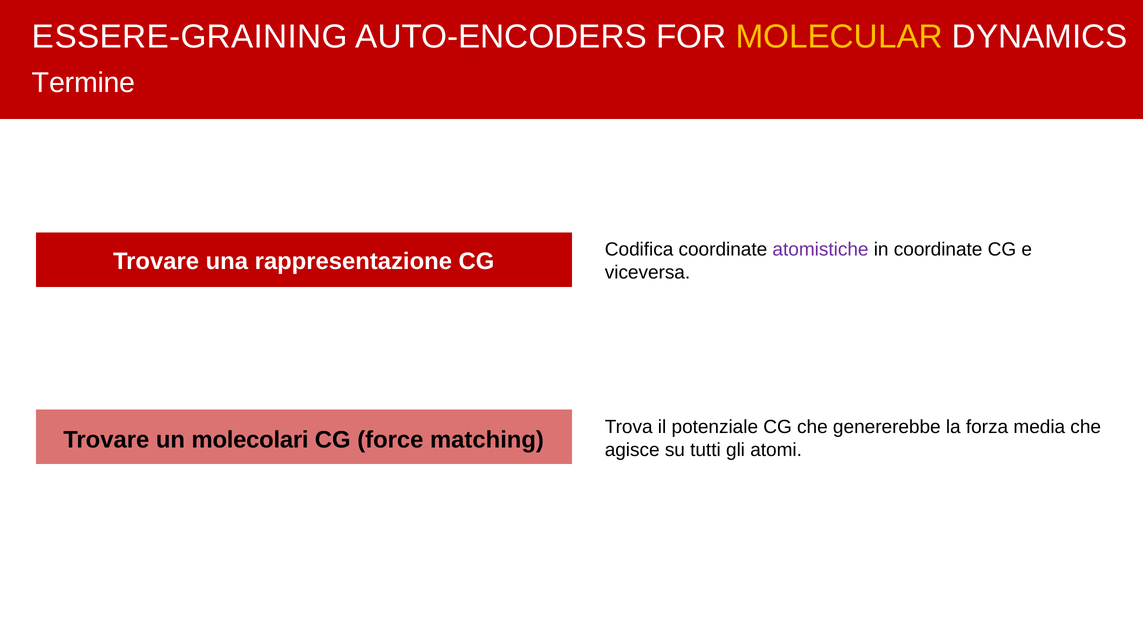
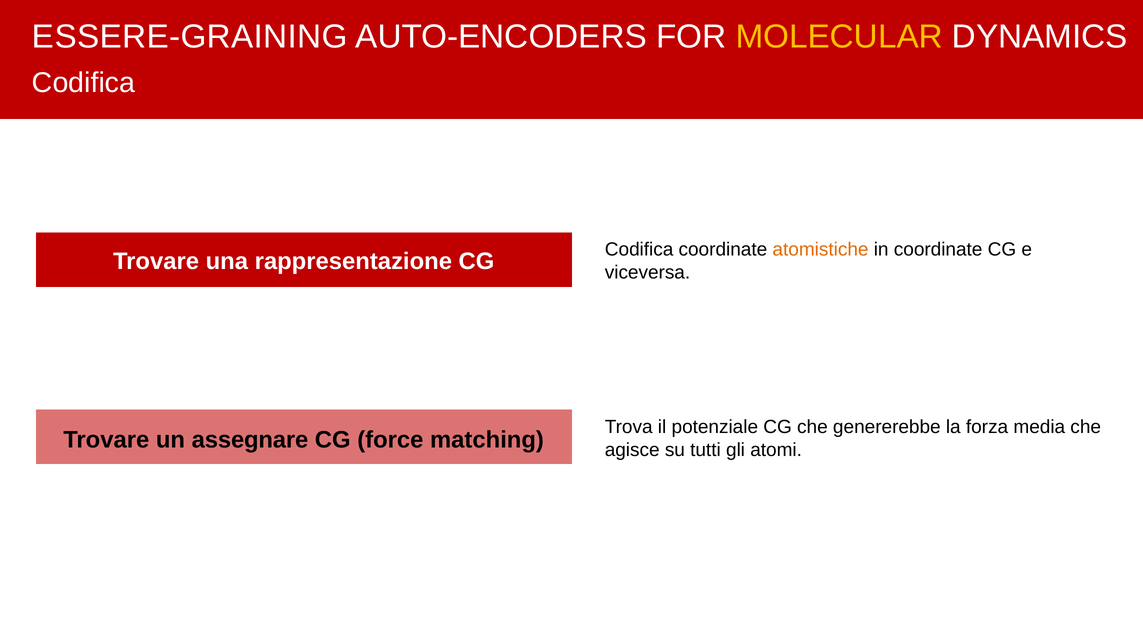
Termine at (84, 83): Termine -> Codifica
atomistiche colour: purple -> orange
molecolari: molecolari -> assegnare
